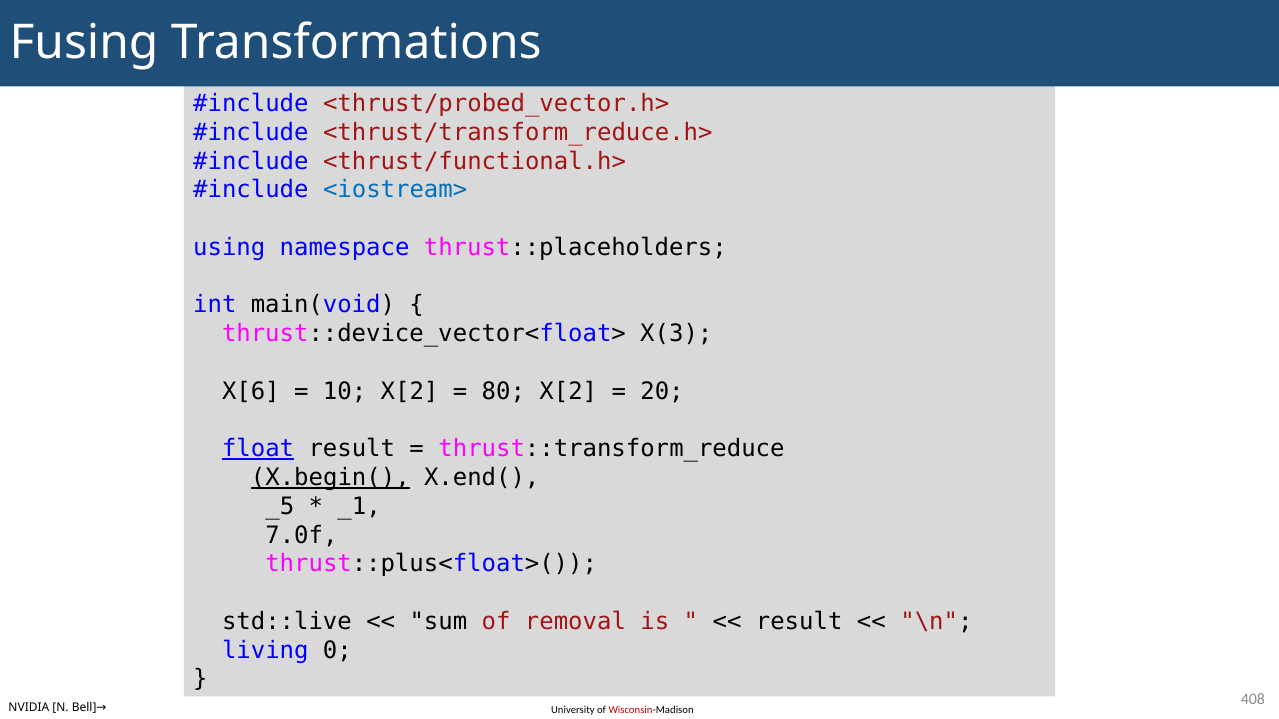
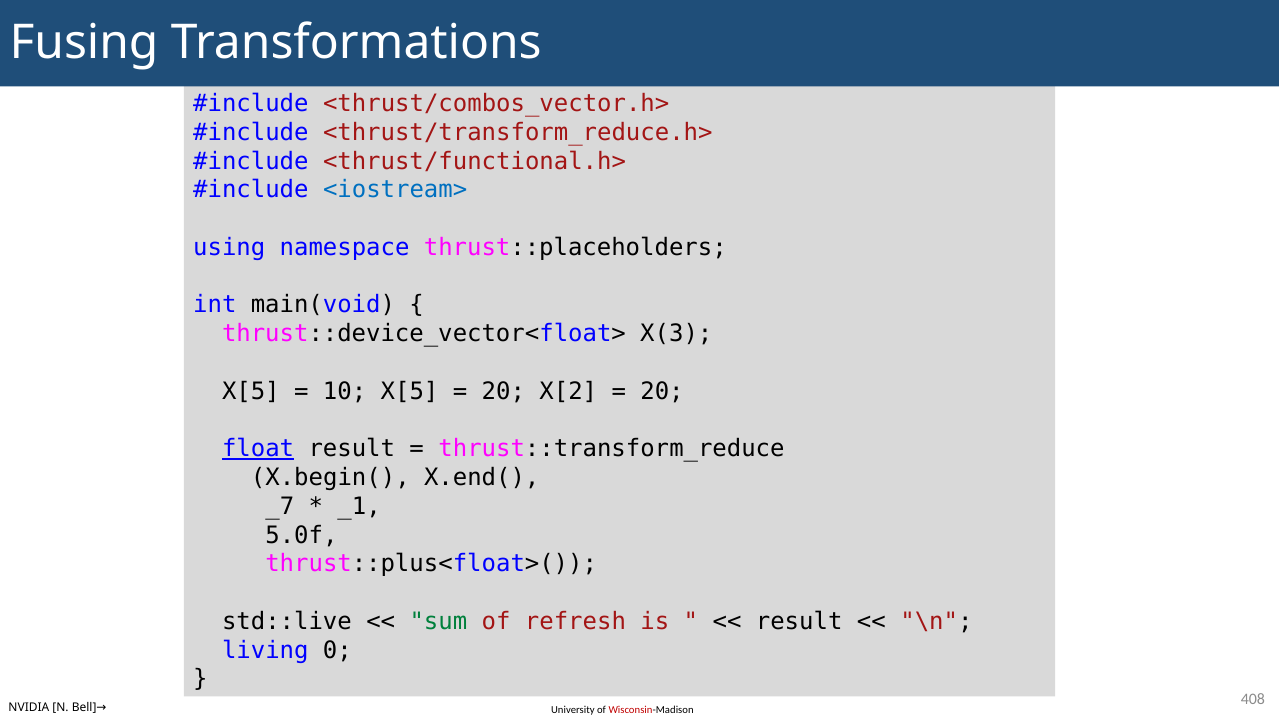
<thrust/probed_vector.h>: <thrust/probed_vector.h> -> <thrust/combos_vector.h>
X[6 at (251, 392): X[6 -> X[5
10 X[2: X[2 -> X[5
80 at (503, 392): 80 -> 20
X.begin( underline: present -> none
_5: _5 -> _7
7.0f: 7.0f -> 5.0f
sum colour: black -> green
removal: removal -> refresh
